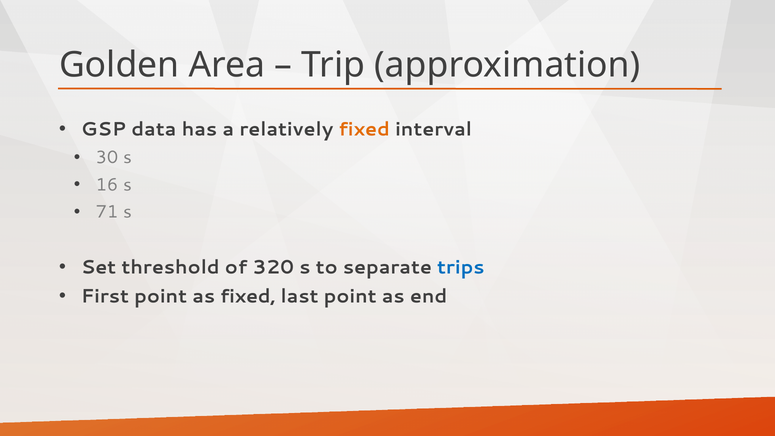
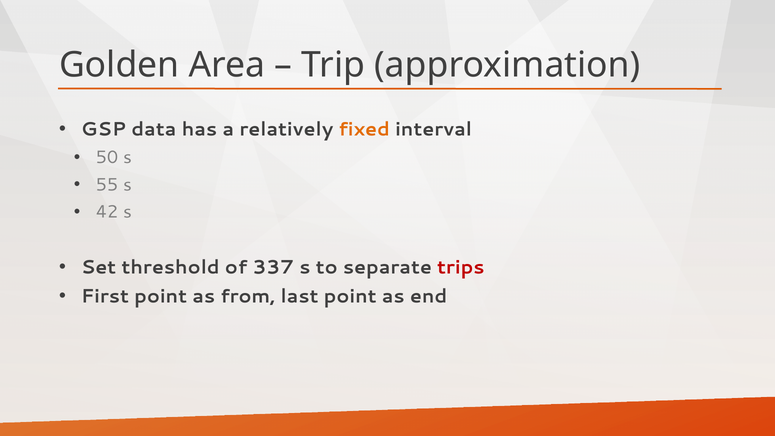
30: 30 -> 50
16: 16 -> 55
71: 71 -> 42
320: 320 -> 337
trips colour: blue -> red
as fixed: fixed -> from
